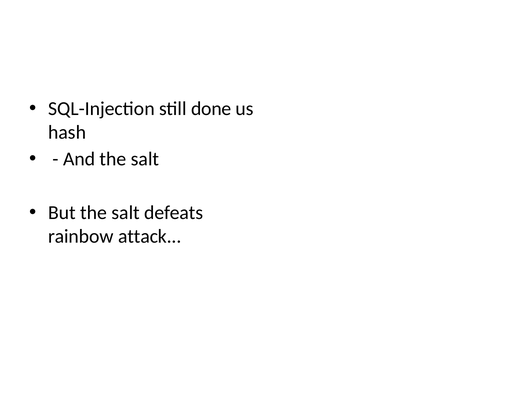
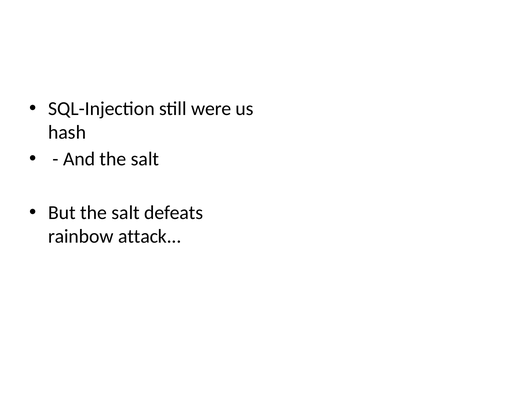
done: done -> were
